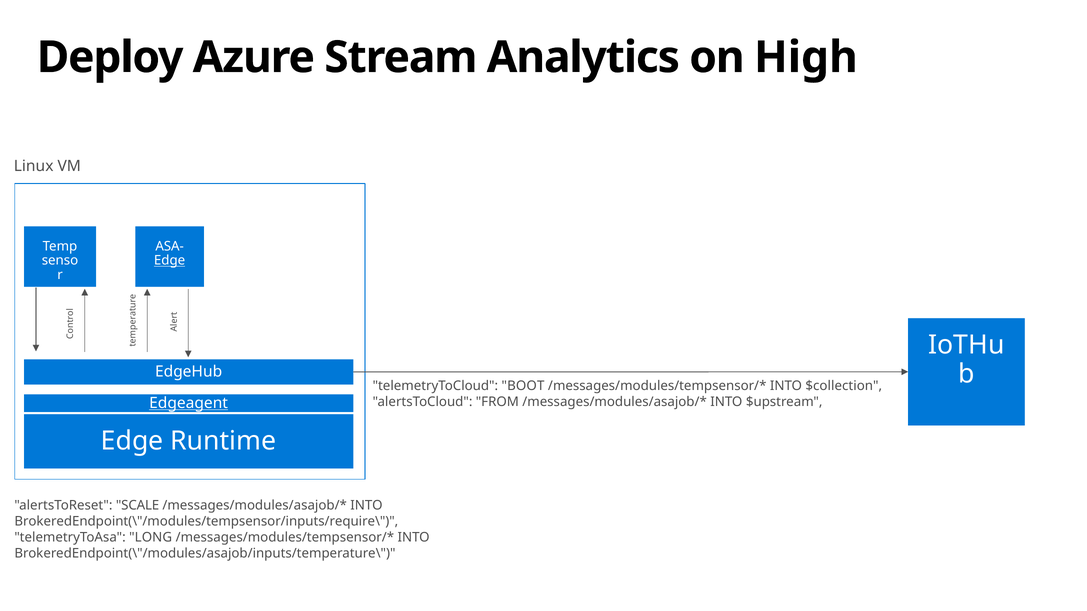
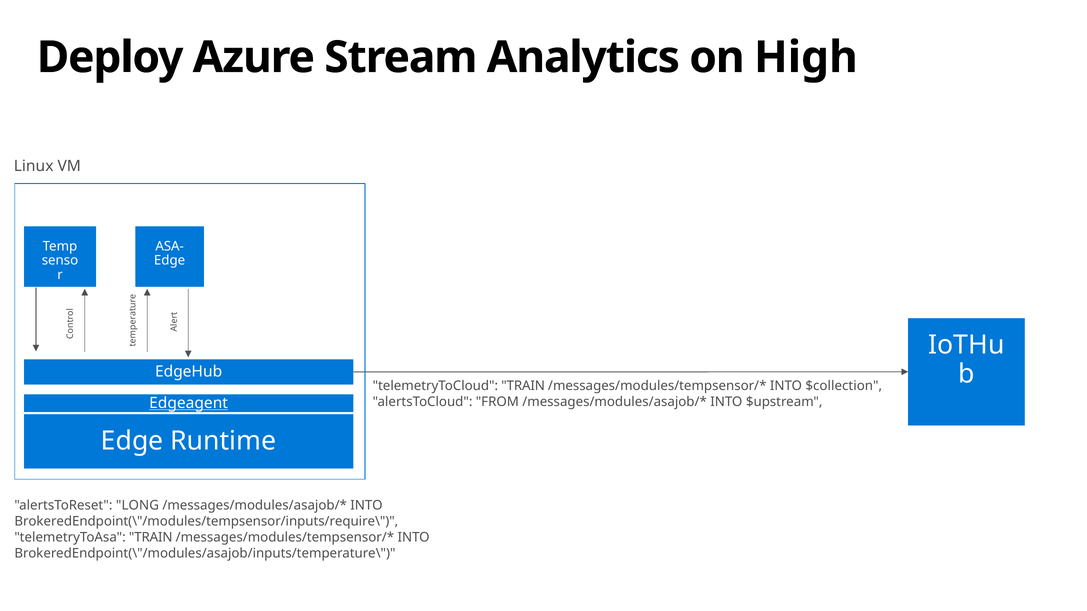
Edge at (170, 261) underline: present -> none
telemetryToCloud BOOT: BOOT -> TRAIN
SCALE: SCALE -> LONG
telemetryToAsa LONG: LONG -> TRAIN
